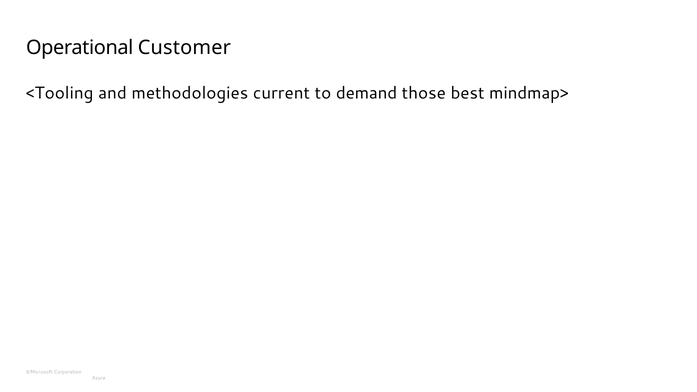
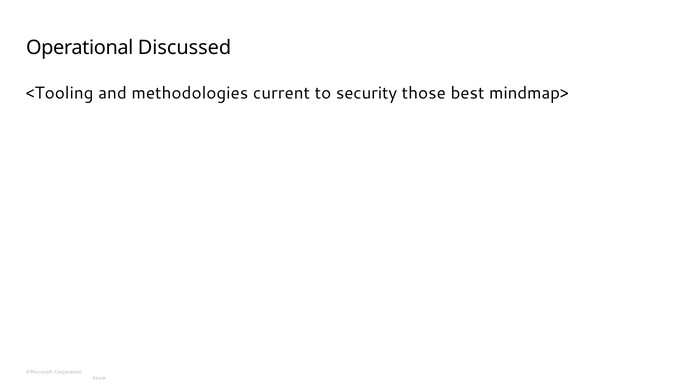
Customer: Customer -> Discussed
demand: demand -> security
